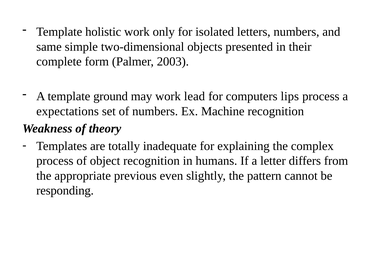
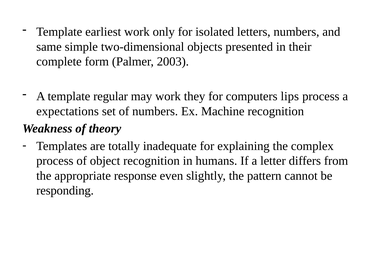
holistic: holistic -> earliest
ground: ground -> regular
lead: lead -> they
previous: previous -> response
